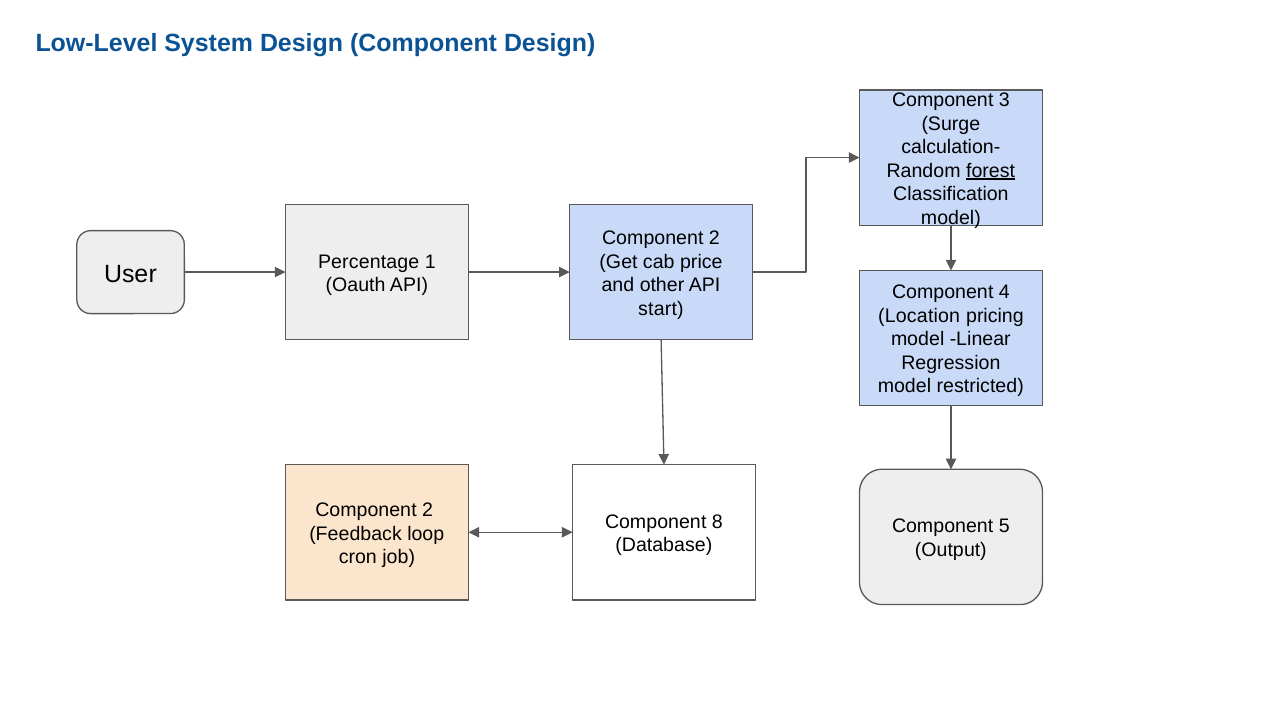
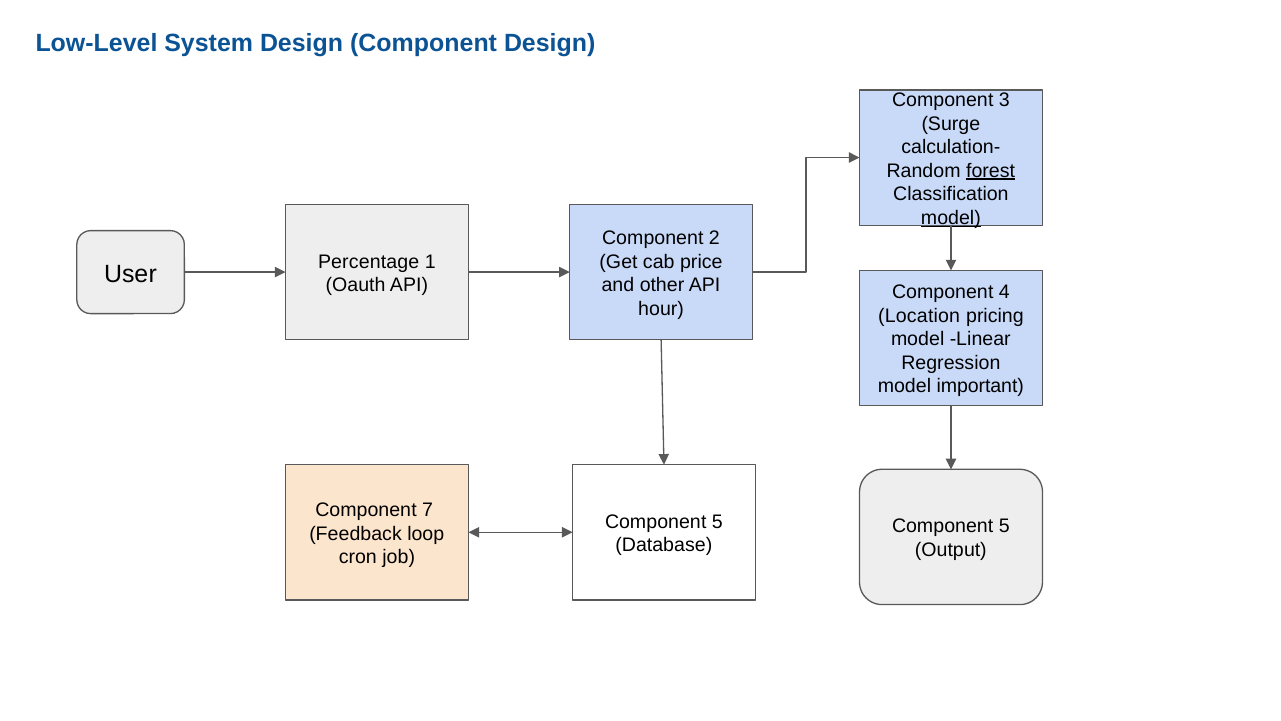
model at (951, 218) underline: none -> present
start: start -> hour
restricted: restricted -> important
2 at (428, 510): 2 -> 7
8 at (717, 522): 8 -> 5
